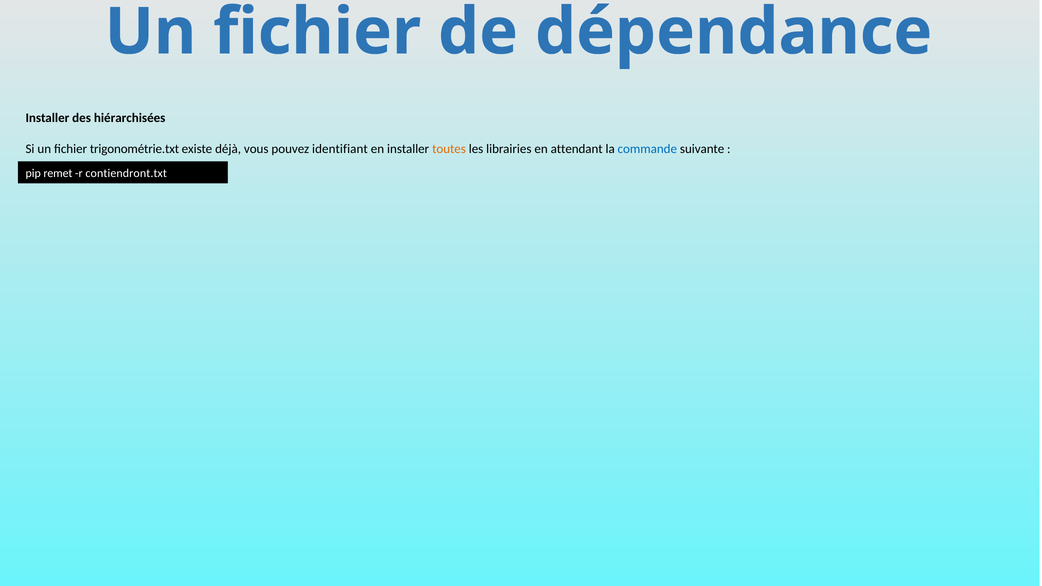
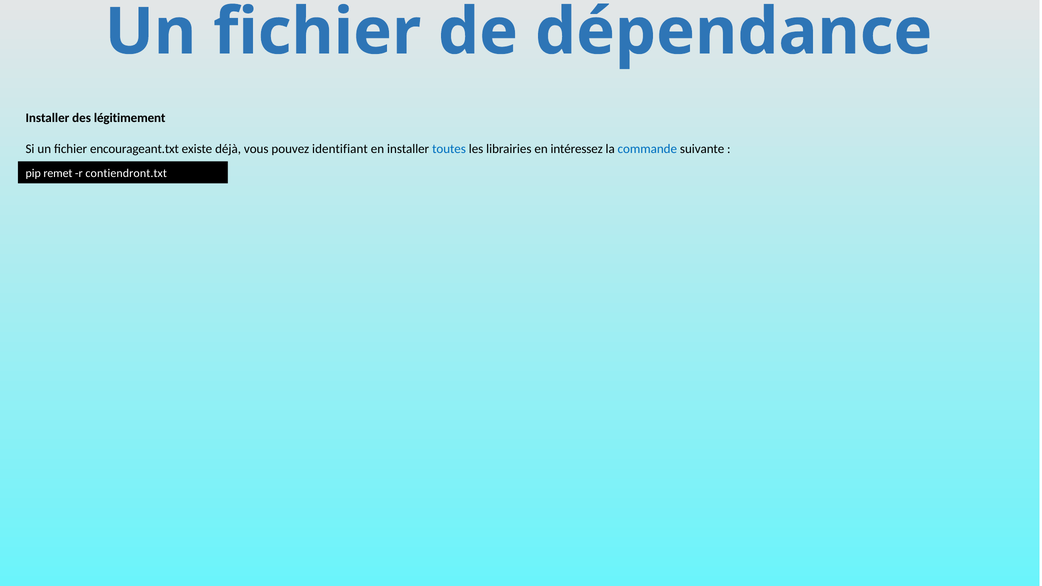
hiérarchisées: hiérarchisées -> légitimement
trigonométrie.txt: trigonométrie.txt -> encourageant.txt
toutes colour: orange -> blue
attendant: attendant -> intéressez
